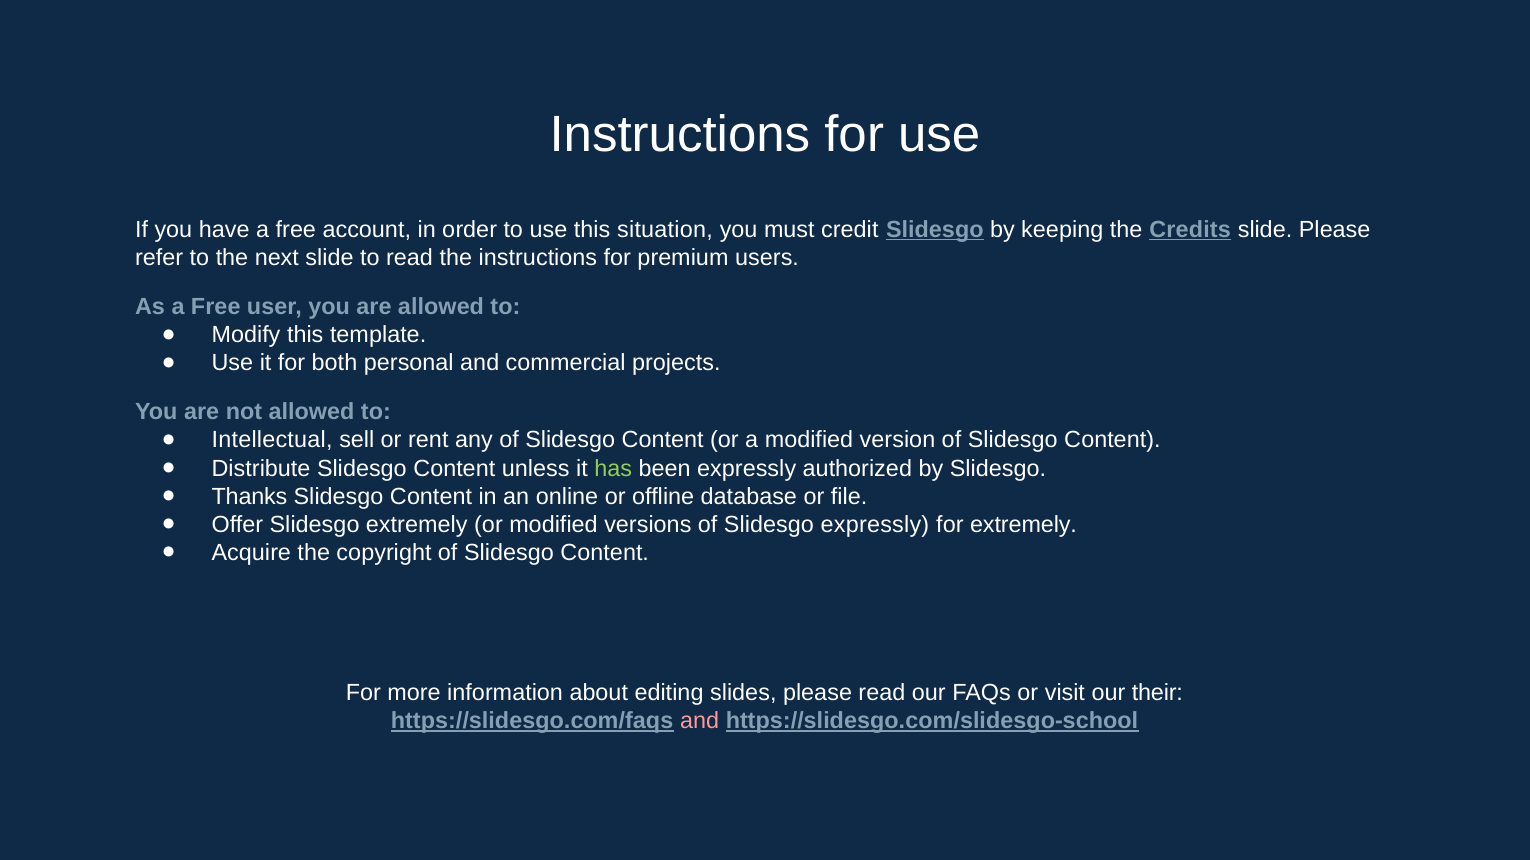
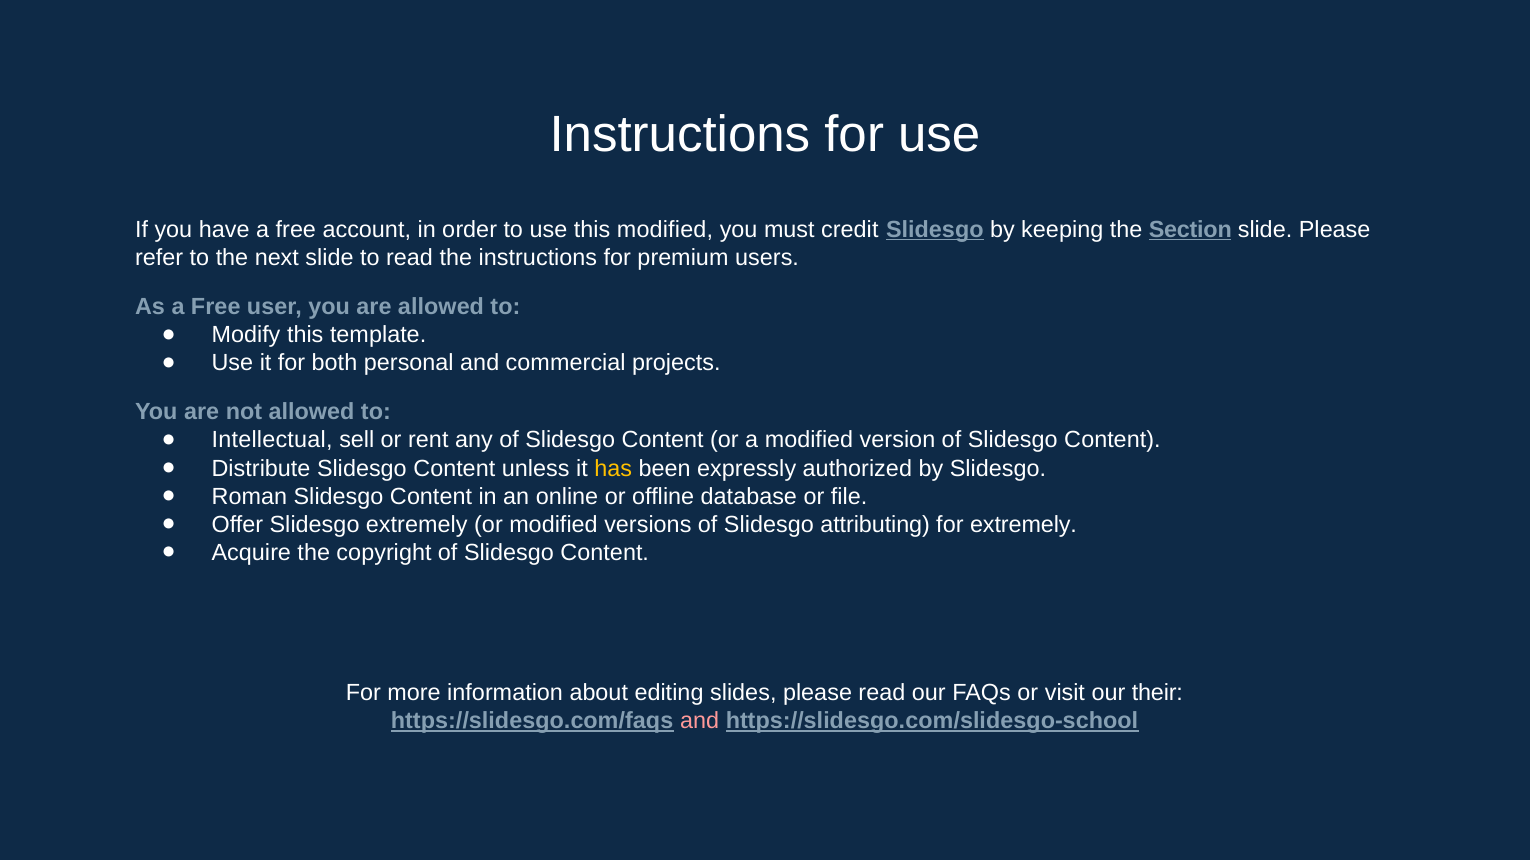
this situation: situation -> modified
Credits: Credits -> Section
has colour: light green -> yellow
Thanks: Thanks -> Roman
Slidesgo expressly: expressly -> attributing
